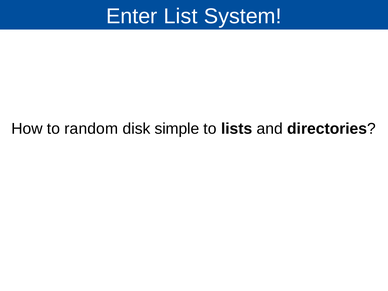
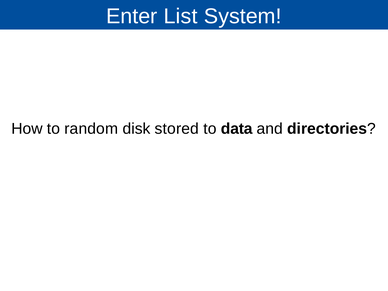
simple: simple -> stored
lists: lists -> data
